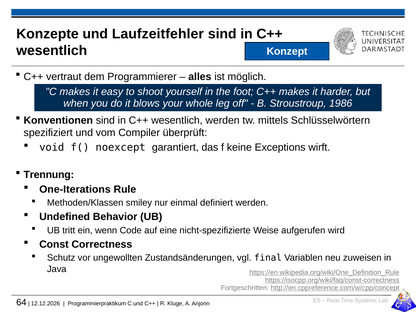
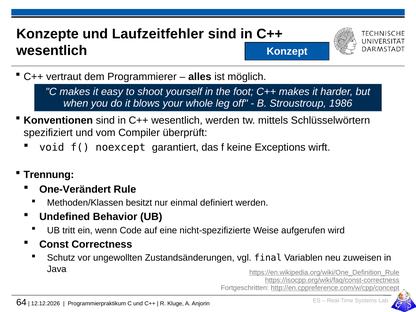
One-Iterations: One-Iterations -> One-Verändert
smiley: smiley -> besitzt
